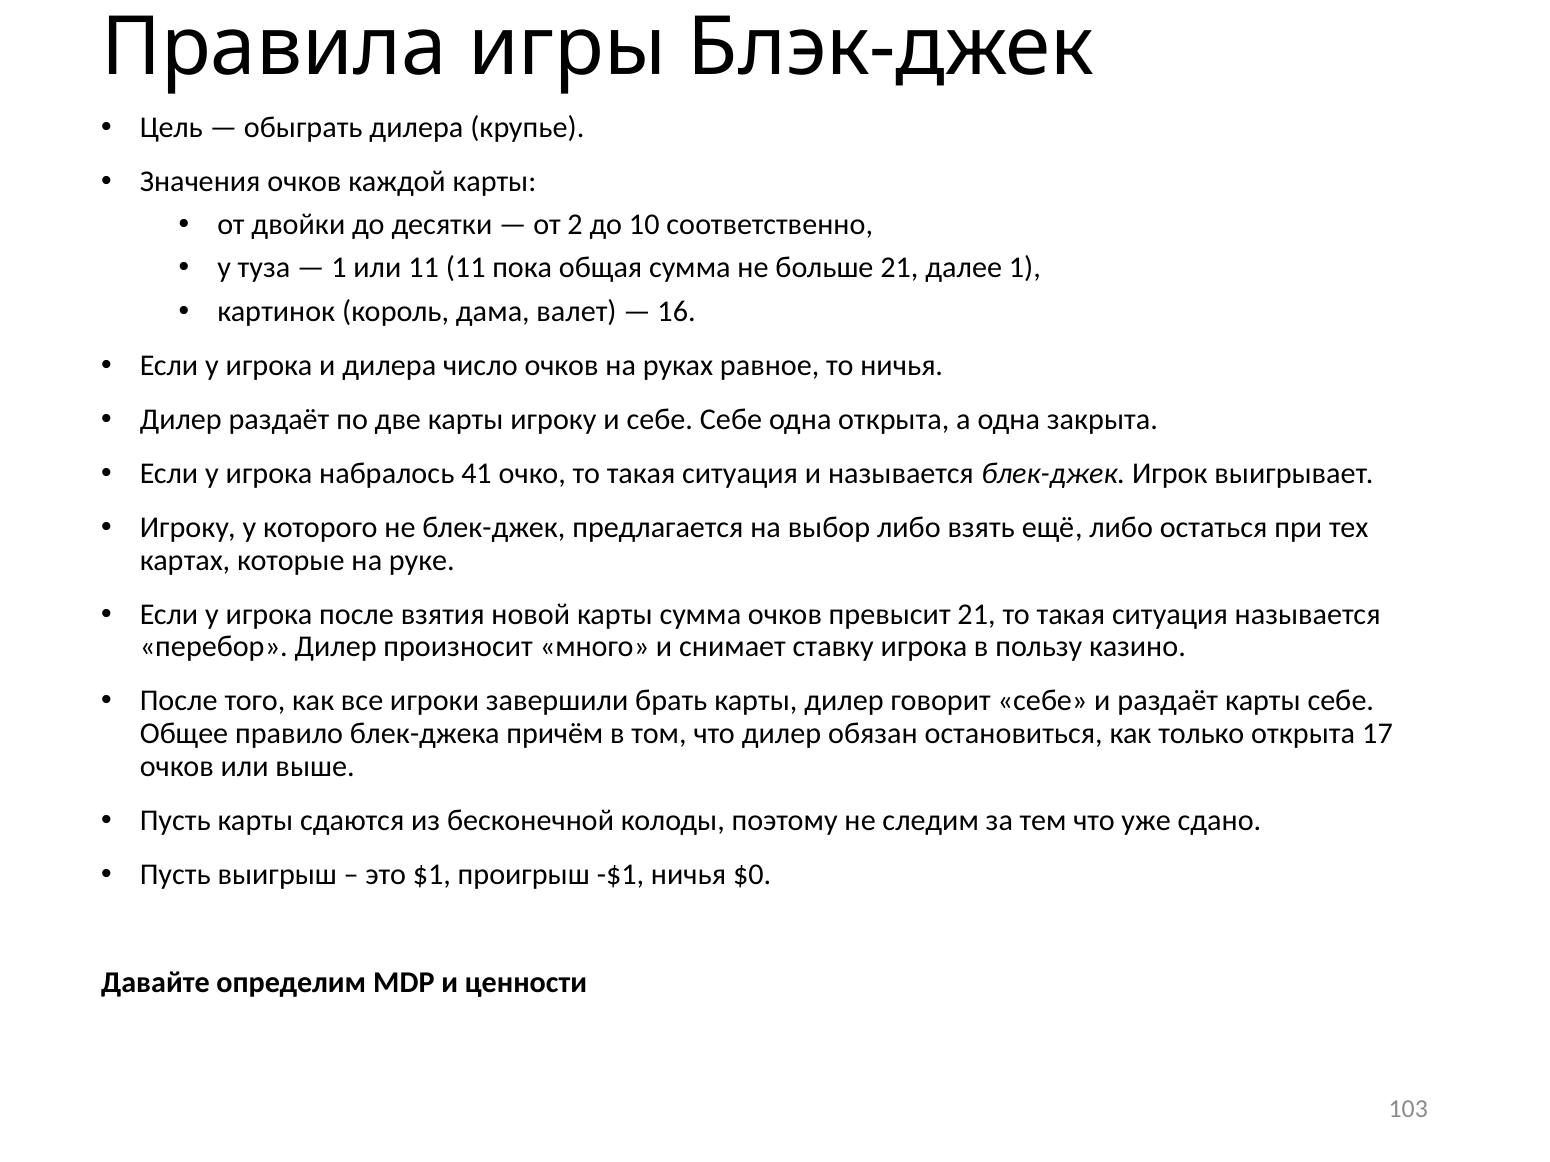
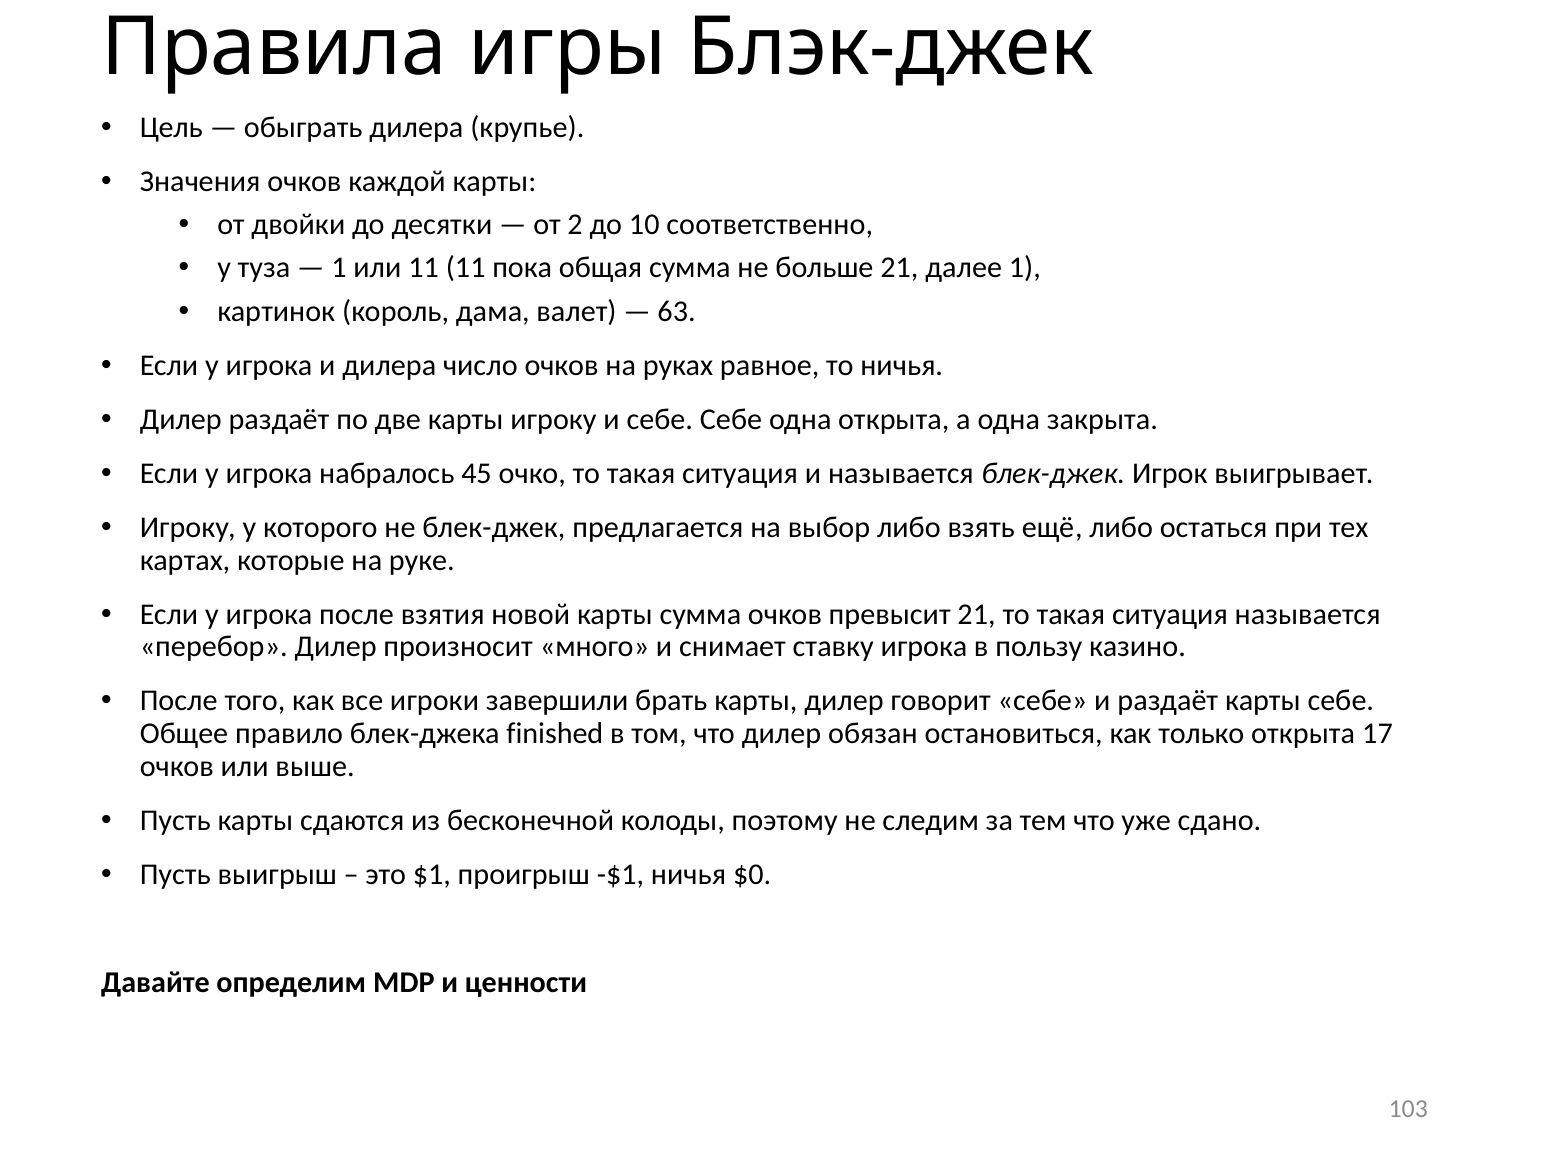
16: 16 -> 63
41: 41 -> 45
причём: причём -> finished
